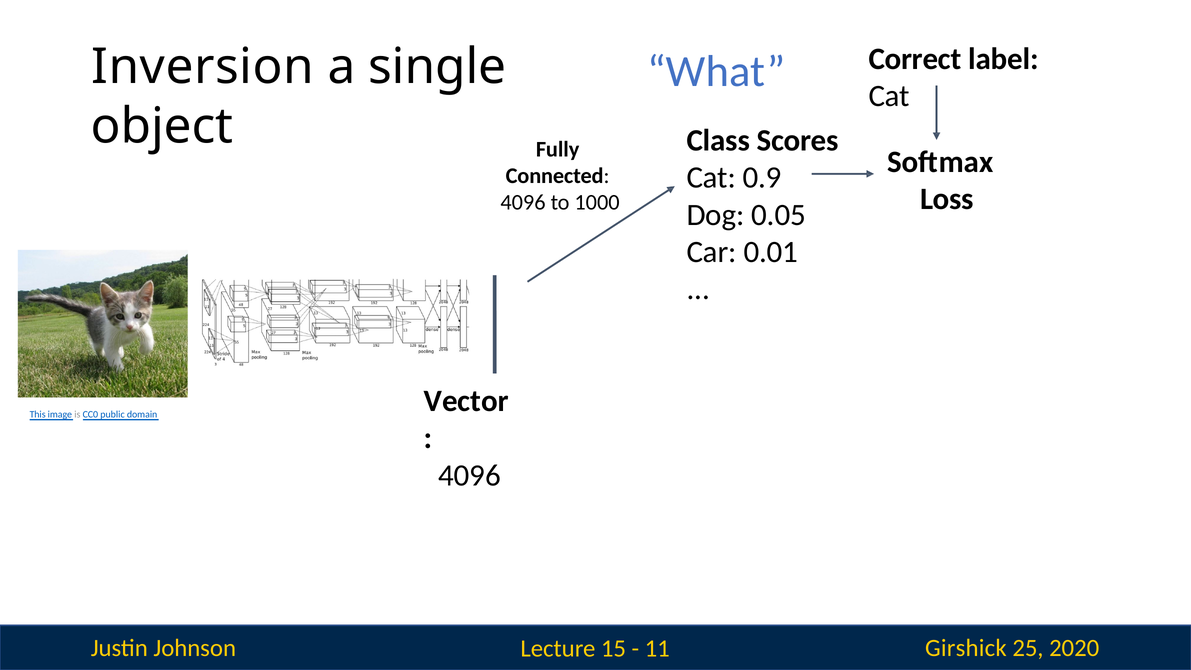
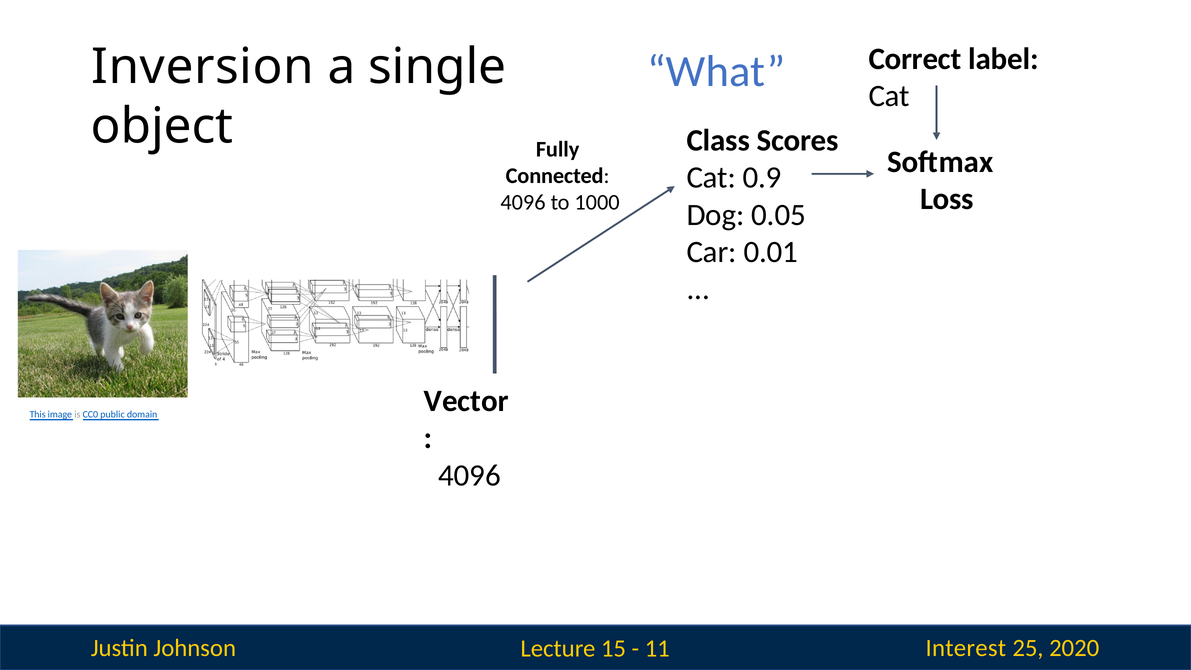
Girshick: Girshick -> Interest
